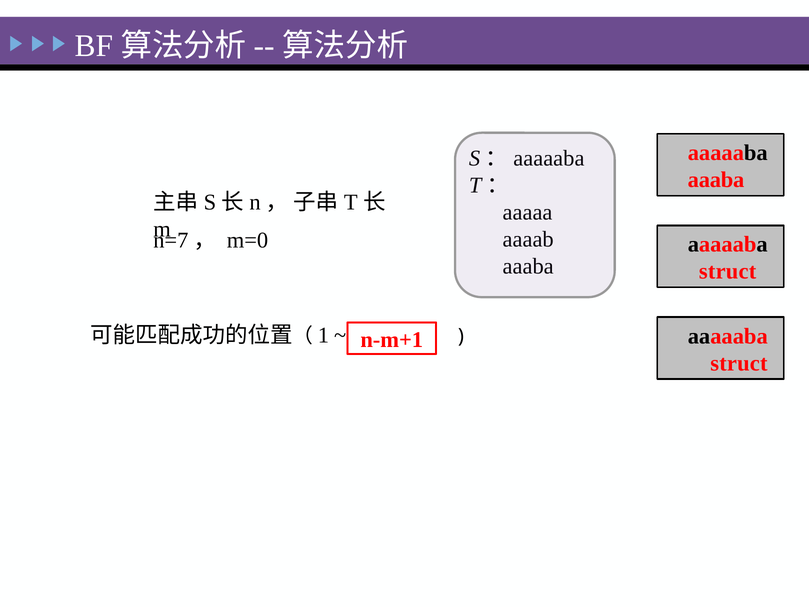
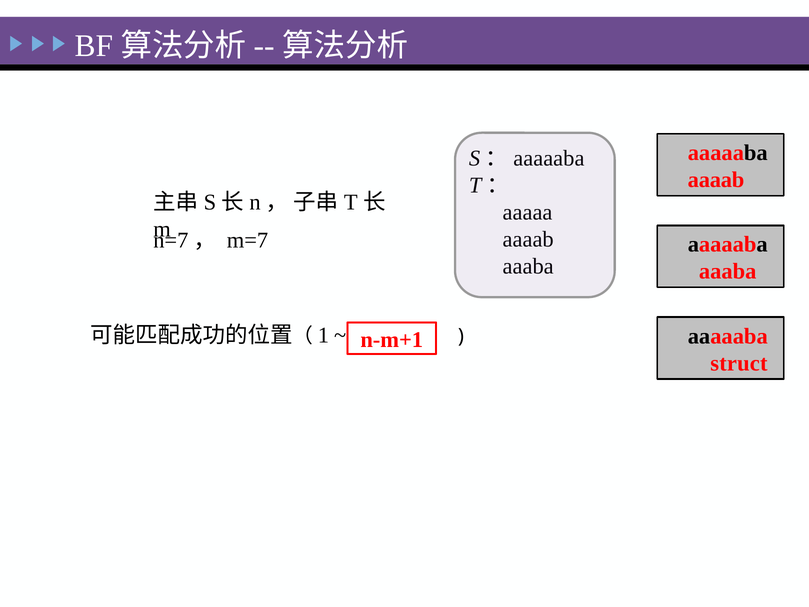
aaaba at (716, 180): aaaba -> aaaab
m=0: m=0 -> m=7
struct at (728, 271): struct -> aaaba
